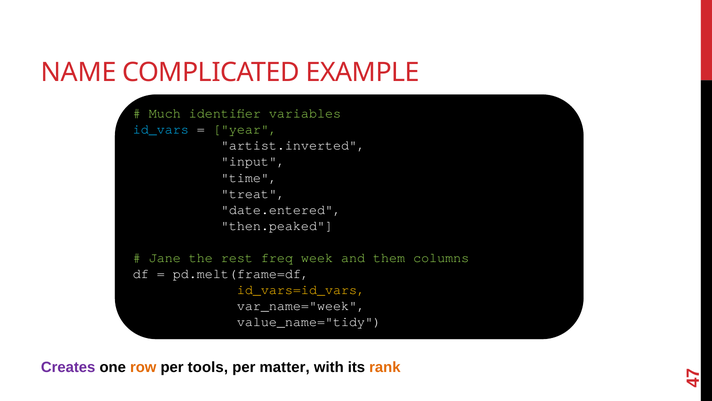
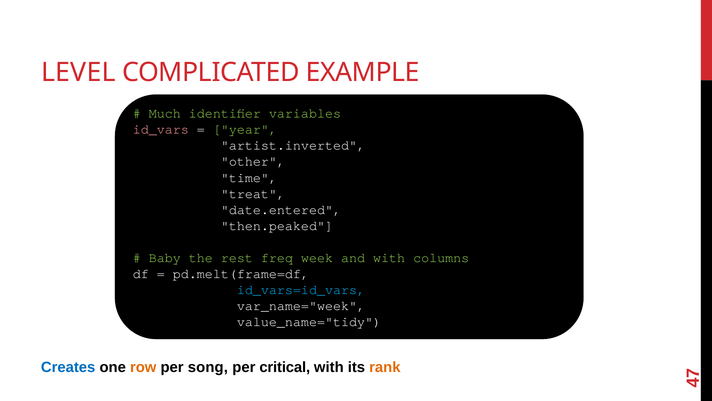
NAME: NAME -> LEVEL
id_vars colour: light blue -> pink
input: input -> other
Jane: Jane -> Baby
and them: them -> with
id_vars=id_vars colour: yellow -> light blue
Creates colour: purple -> blue
tools: tools -> song
matter: matter -> critical
